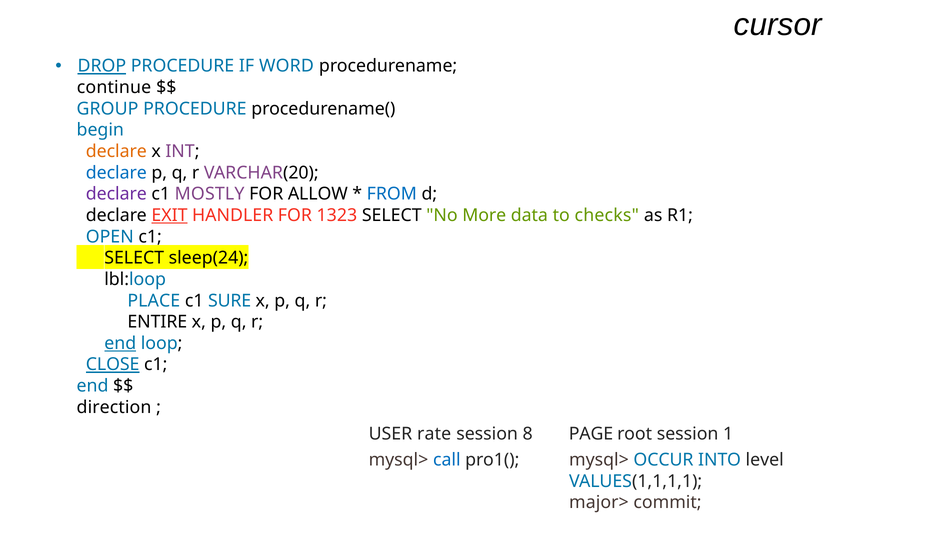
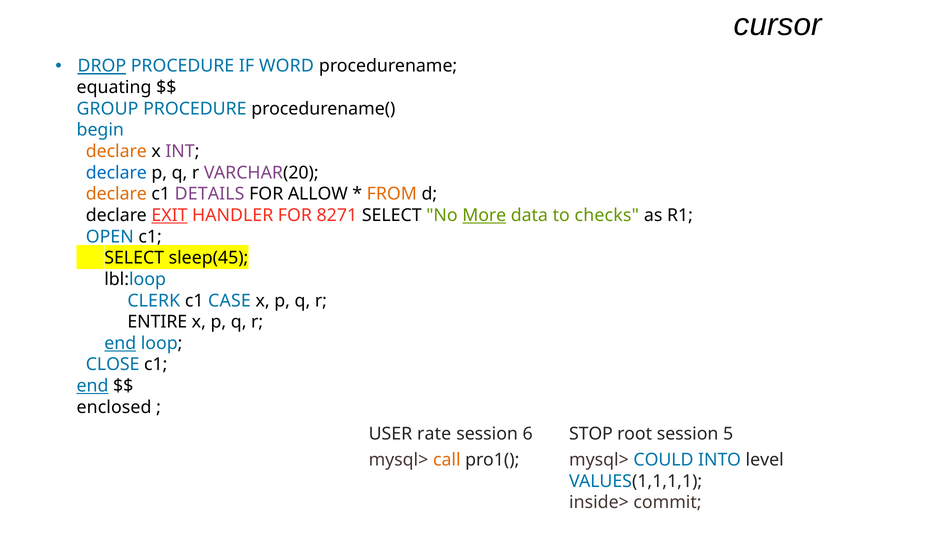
continue: continue -> equating
declare at (116, 194) colour: purple -> orange
MOSTLY: MOSTLY -> DETAILS
FROM colour: blue -> orange
1323: 1323 -> 8271
More underline: none -> present
sleep(24: sleep(24 -> sleep(45
PLACE: PLACE -> CLERK
SURE: SURE -> CASE
CLOSE underline: present -> none
end at (93, 386) underline: none -> present
direction: direction -> enclosed
8: 8 -> 6
PAGE: PAGE -> STOP
1: 1 -> 5
call colour: blue -> orange
OCCUR: OCCUR -> COULD
major>: major> -> inside>
